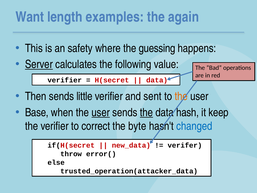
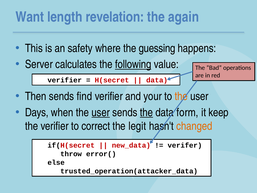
examples: examples -> revelation
Server underline: present -> none
following underline: none -> present
little: little -> find
sent: sent -> your
Base: Base -> Days
hash: hash -> form
byte: byte -> legit
changed colour: blue -> orange
